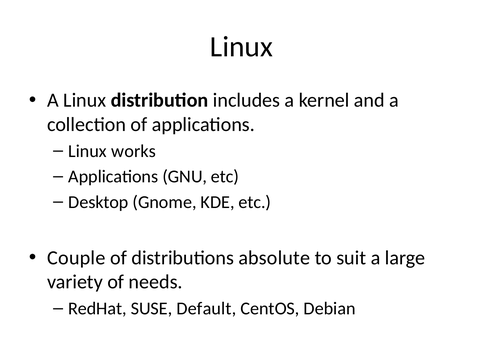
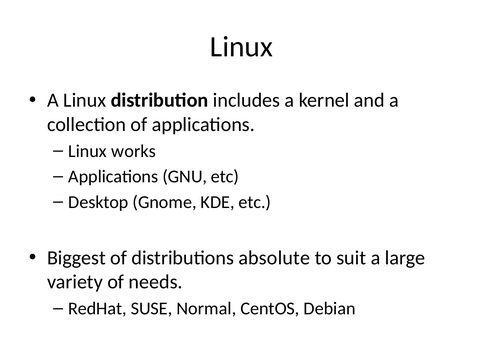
Couple: Couple -> Biggest
Default: Default -> Normal
